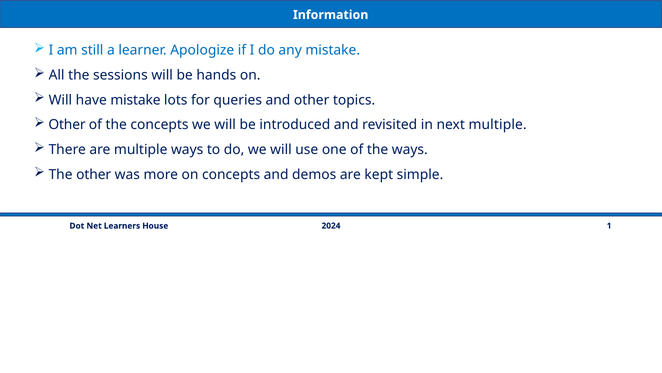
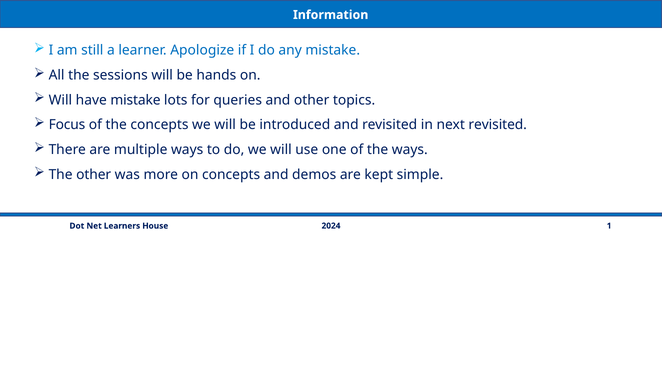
Other at (67, 125): Other -> Focus
next multiple: multiple -> revisited
